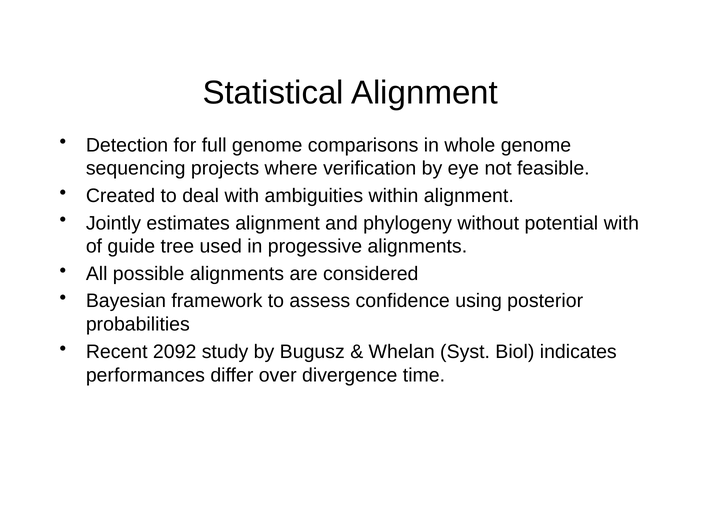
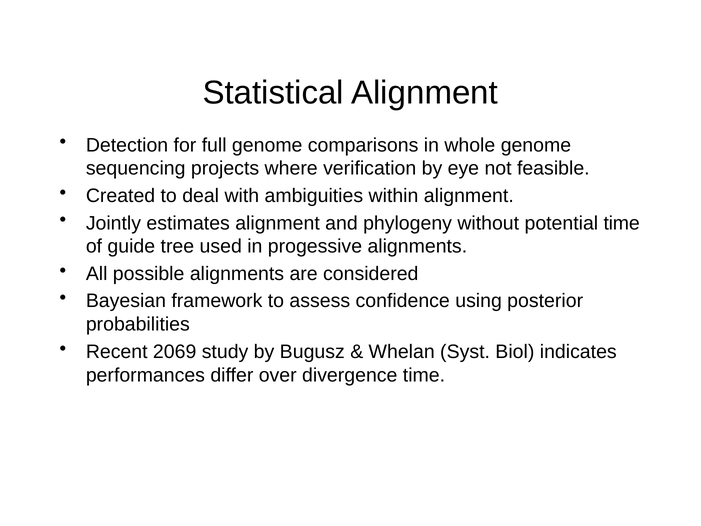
potential with: with -> time
2092: 2092 -> 2069
